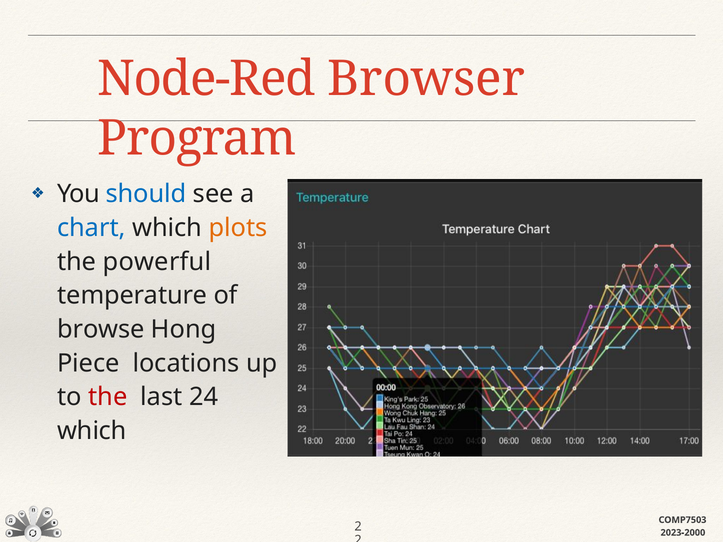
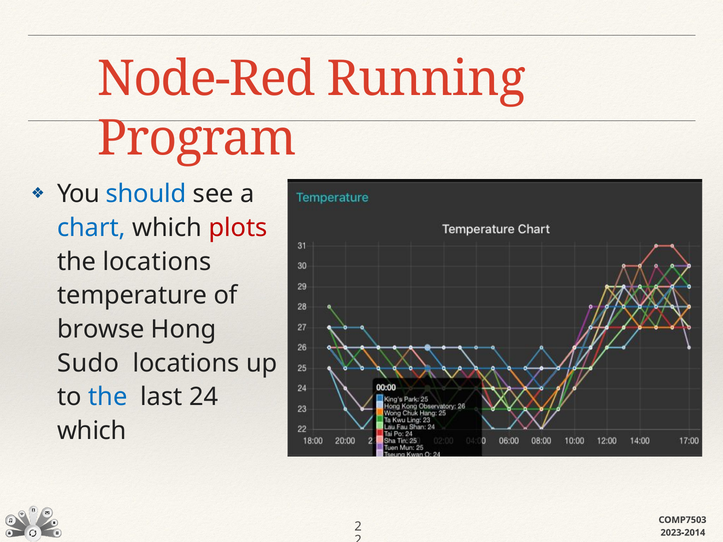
Browser: Browser -> Running
plots colour: orange -> red
the powerful: powerful -> locations
Piece: Piece -> Sudo
the at (108, 397) colour: red -> blue
2023-2000: 2023-2000 -> 2023-2014
